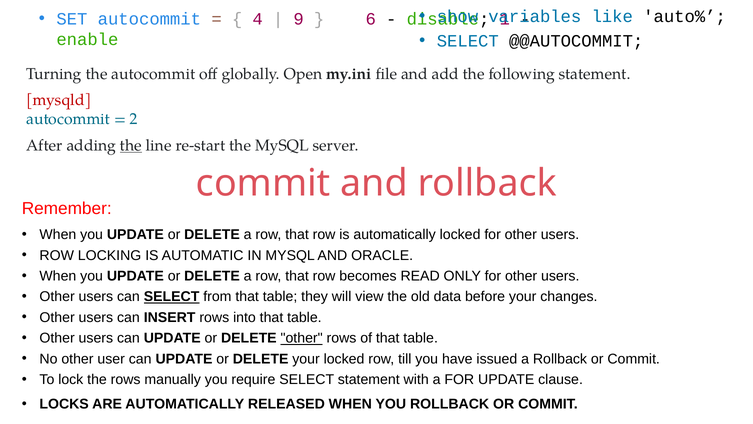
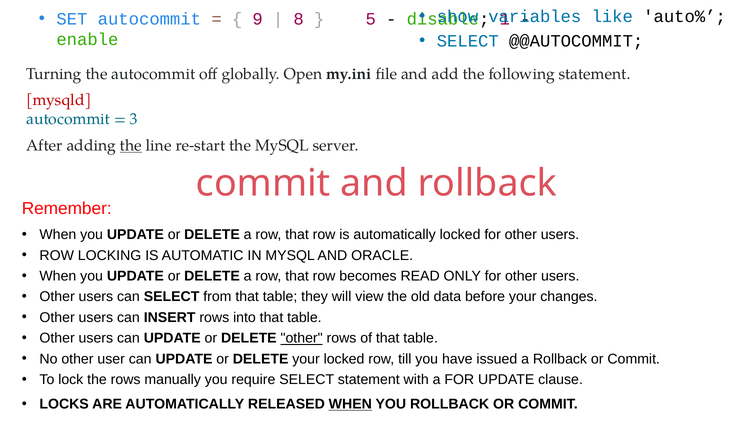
4: 4 -> 9
9: 9 -> 8
6: 6 -> 5
2: 2 -> 3
SELECT at (172, 297) underline: present -> none
WHEN at (350, 404) underline: none -> present
